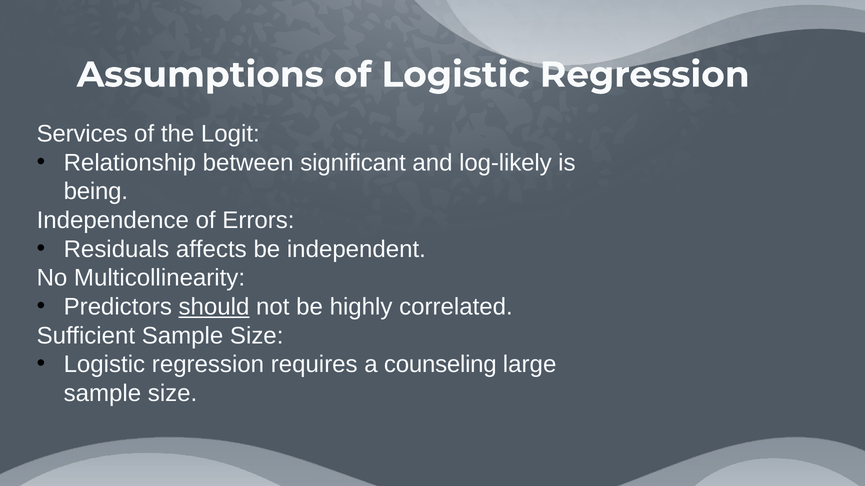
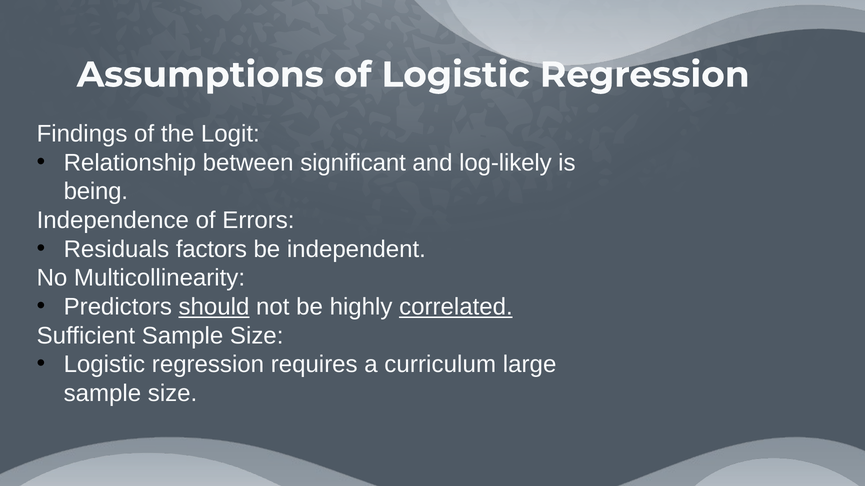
Services: Services -> Findings
affects: affects -> factors
correlated underline: none -> present
counseling: counseling -> curriculum
